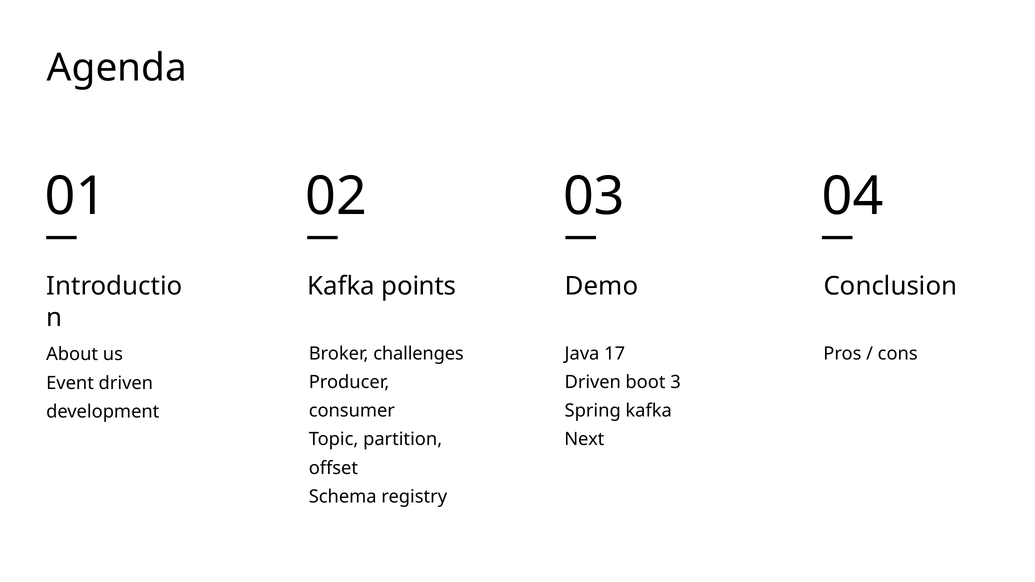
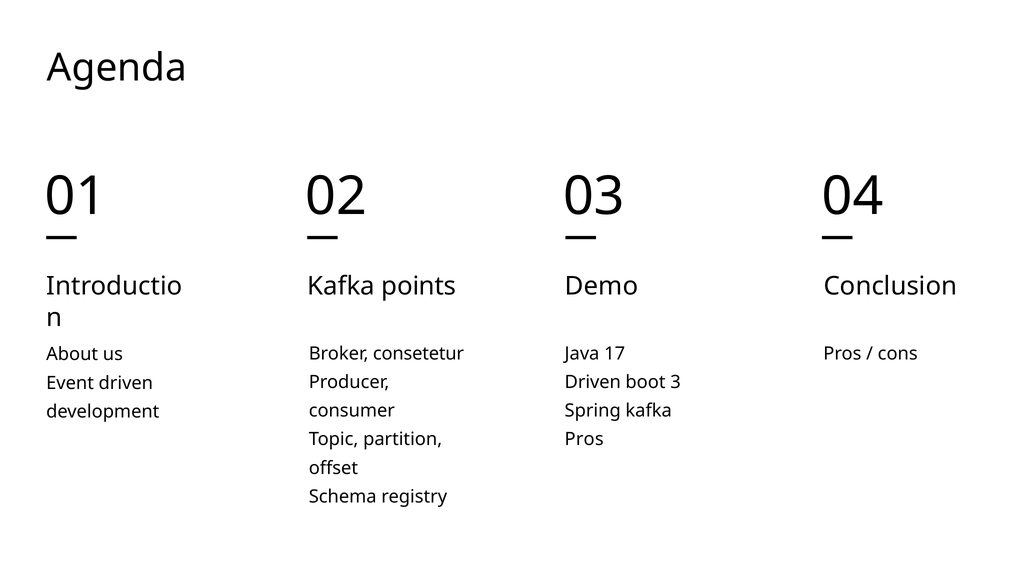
challenges: challenges -> consetetur
Next at (584, 440): Next -> Pros
